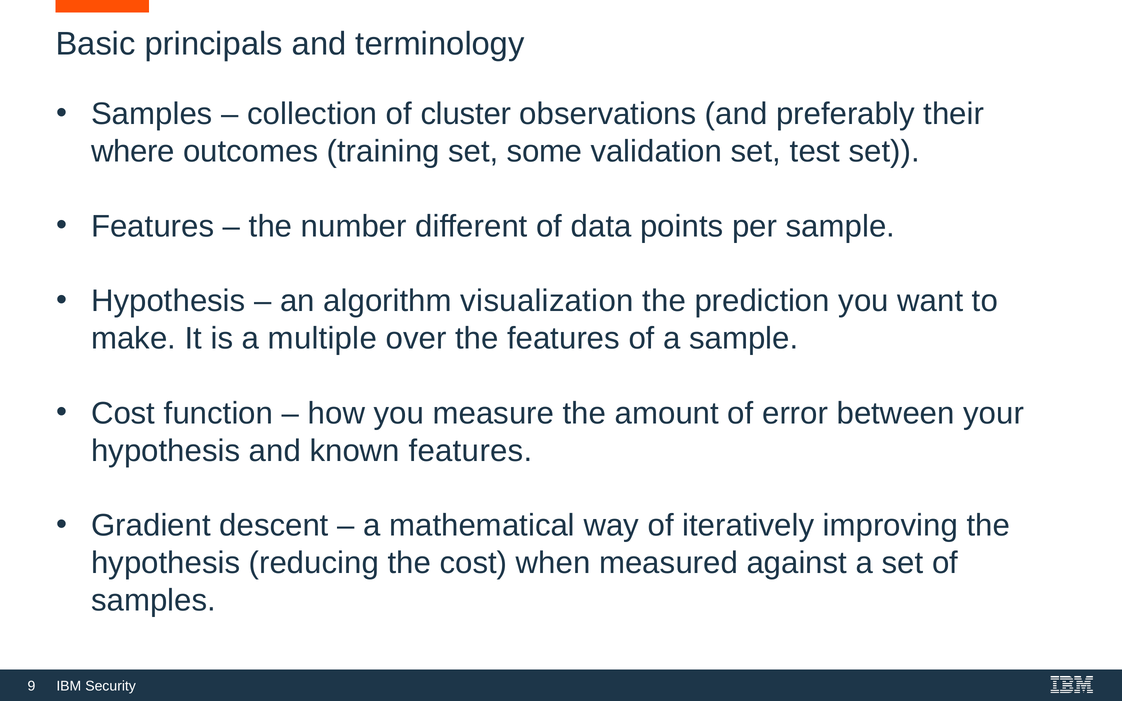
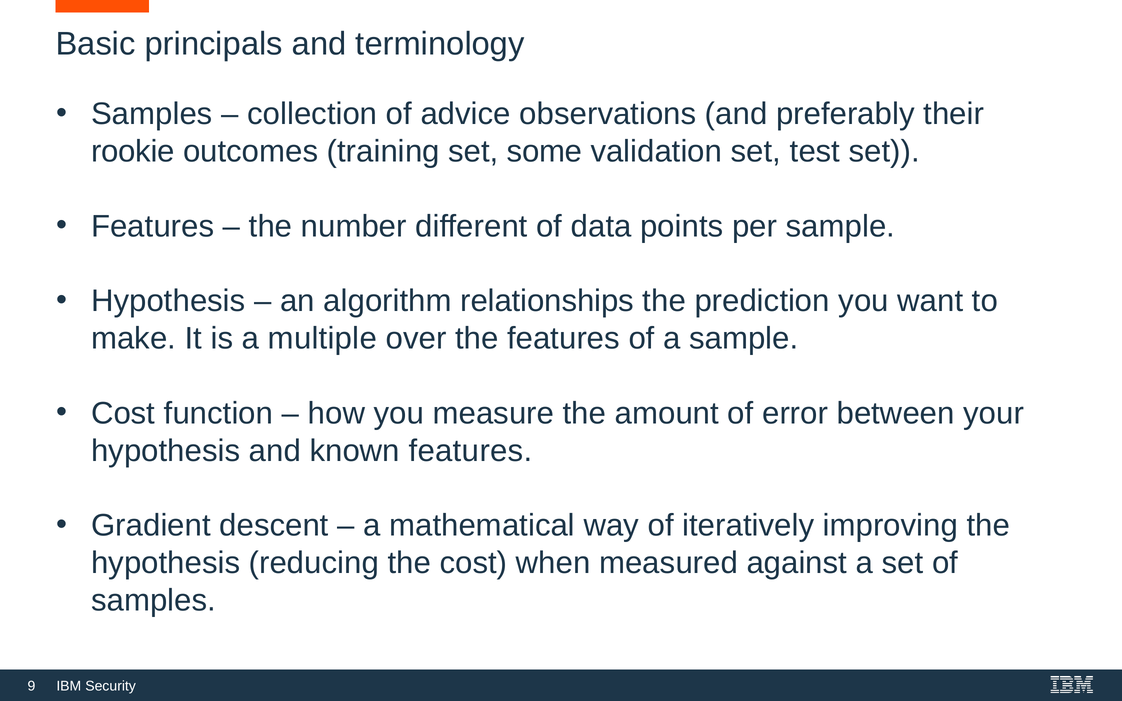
cluster: cluster -> advice
where: where -> rookie
visualization: visualization -> relationships
